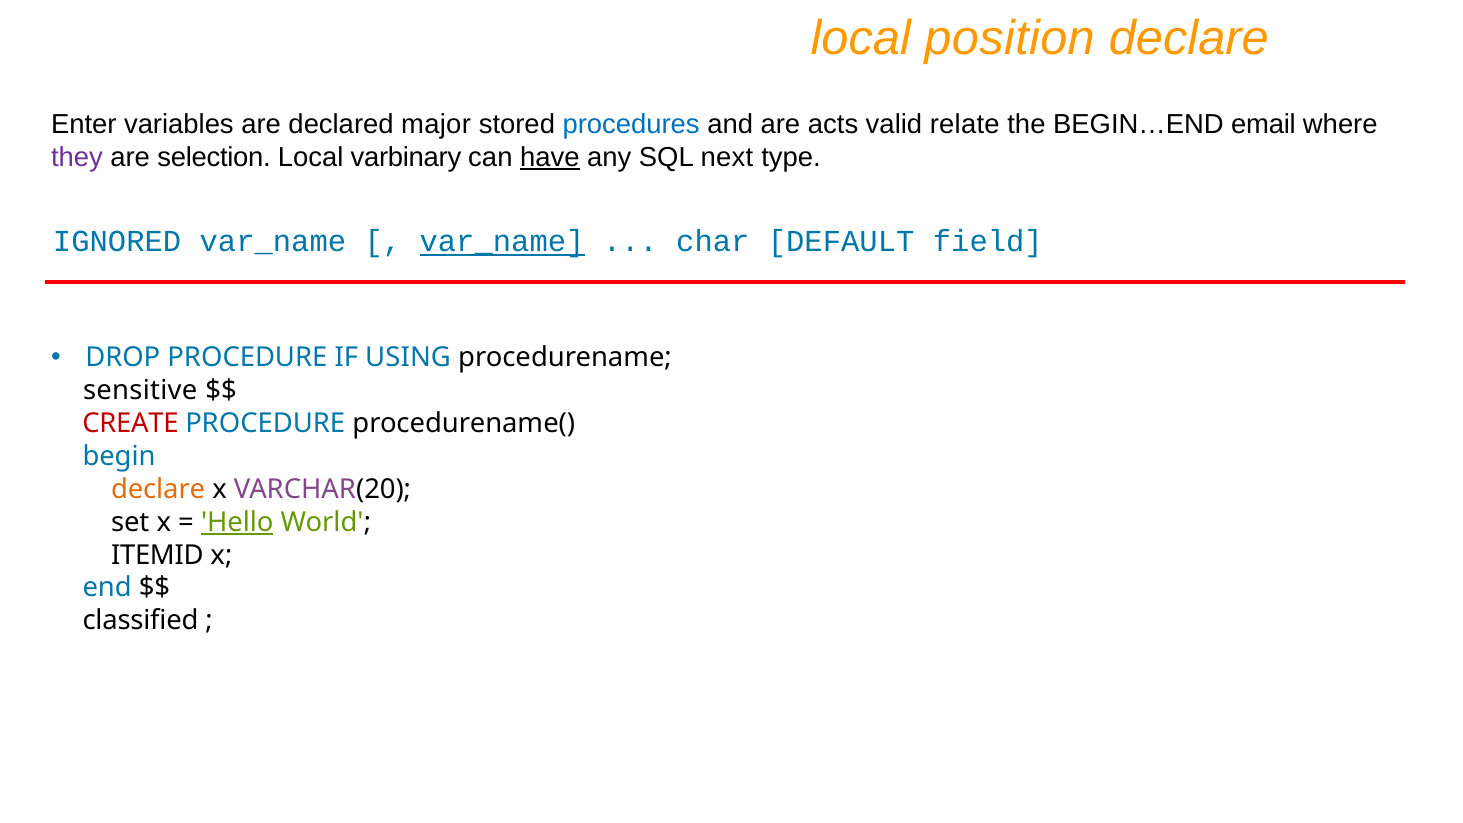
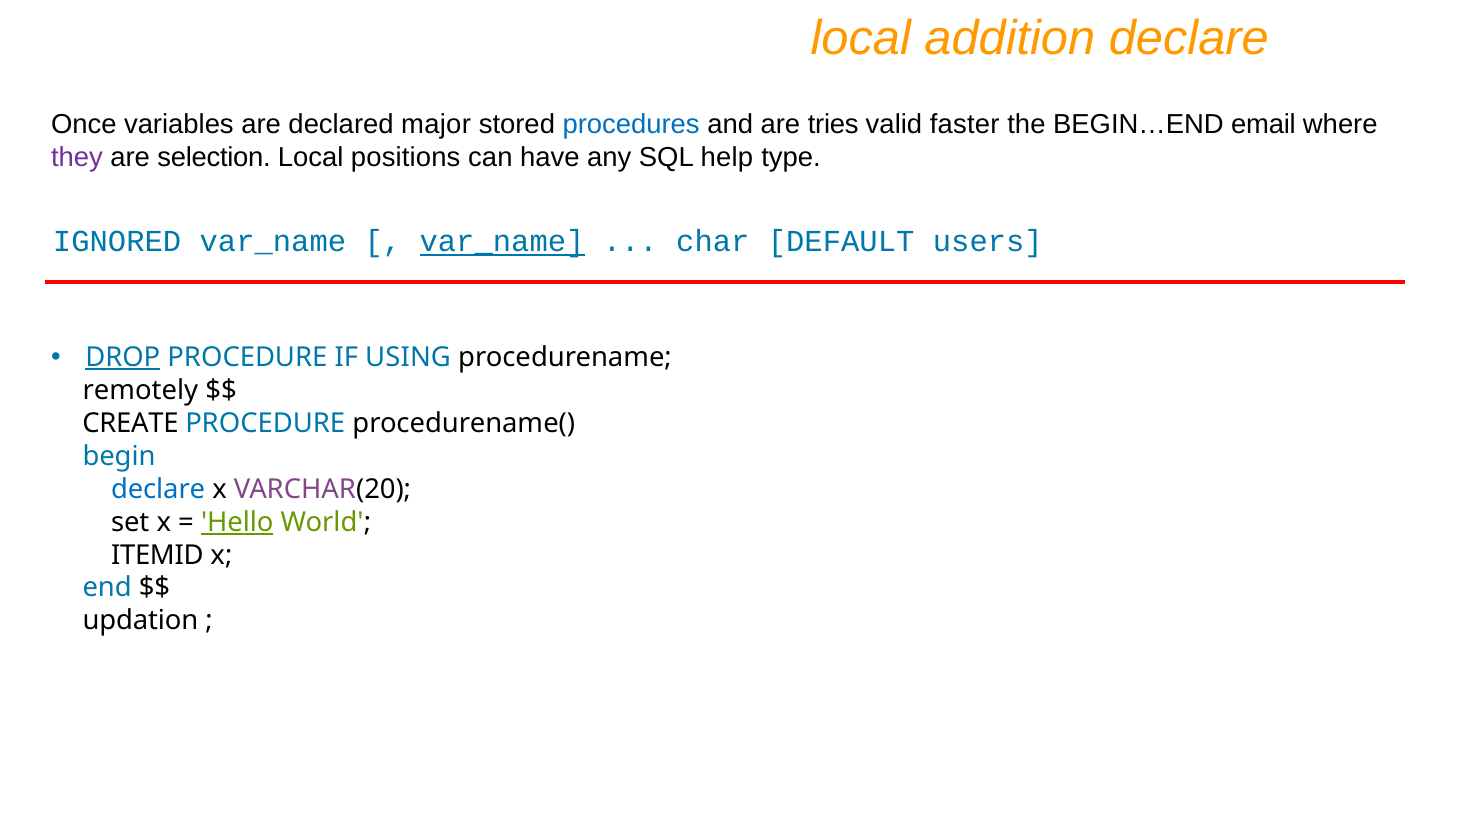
position: position -> addition
Enter: Enter -> Once
acts: acts -> tries
relate: relate -> faster
varbinary: varbinary -> positions
have underline: present -> none
next: next -> help
field: field -> users
DROP underline: none -> present
sensitive: sensitive -> remotely
CREATE colour: red -> black
declare at (158, 489) colour: orange -> blue
classified: classified -> updation
